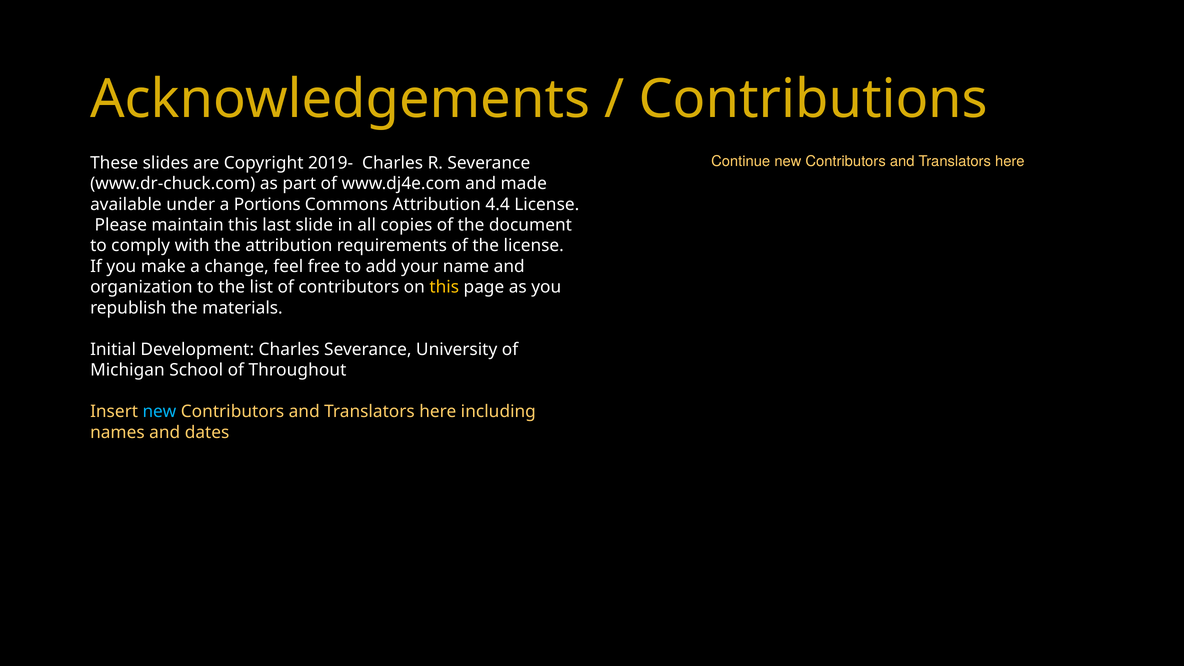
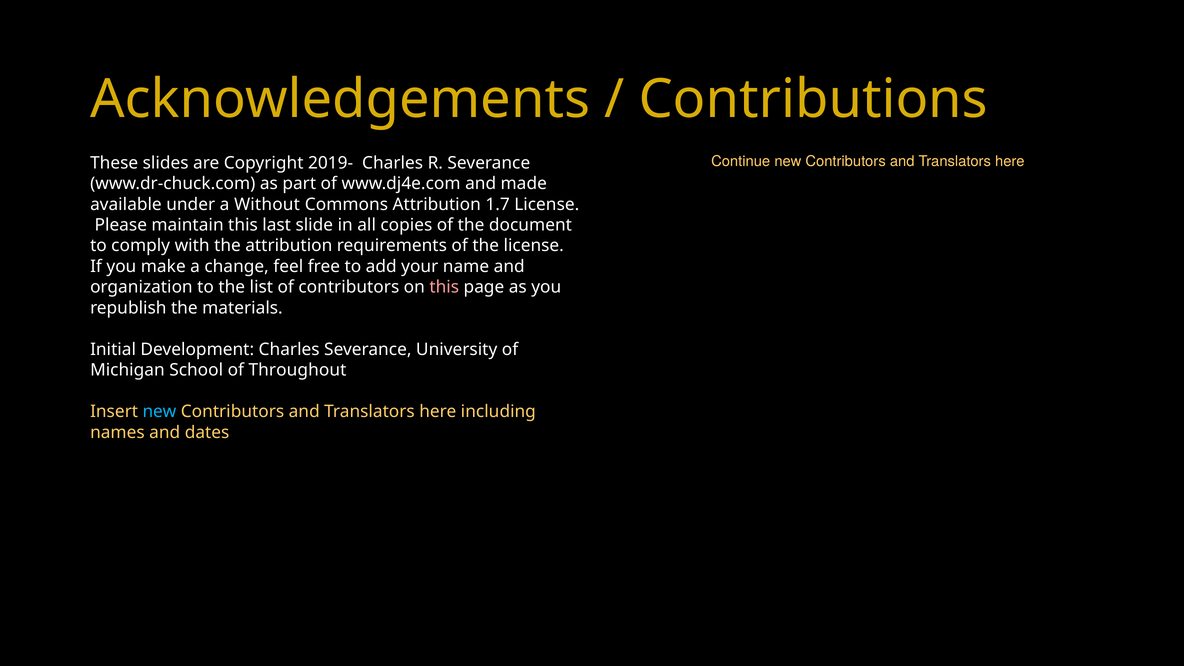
Portions: Portions -> Without
4.4: 4.4 -> 1.7
this at (444, 287) colour: yellow -> pink
